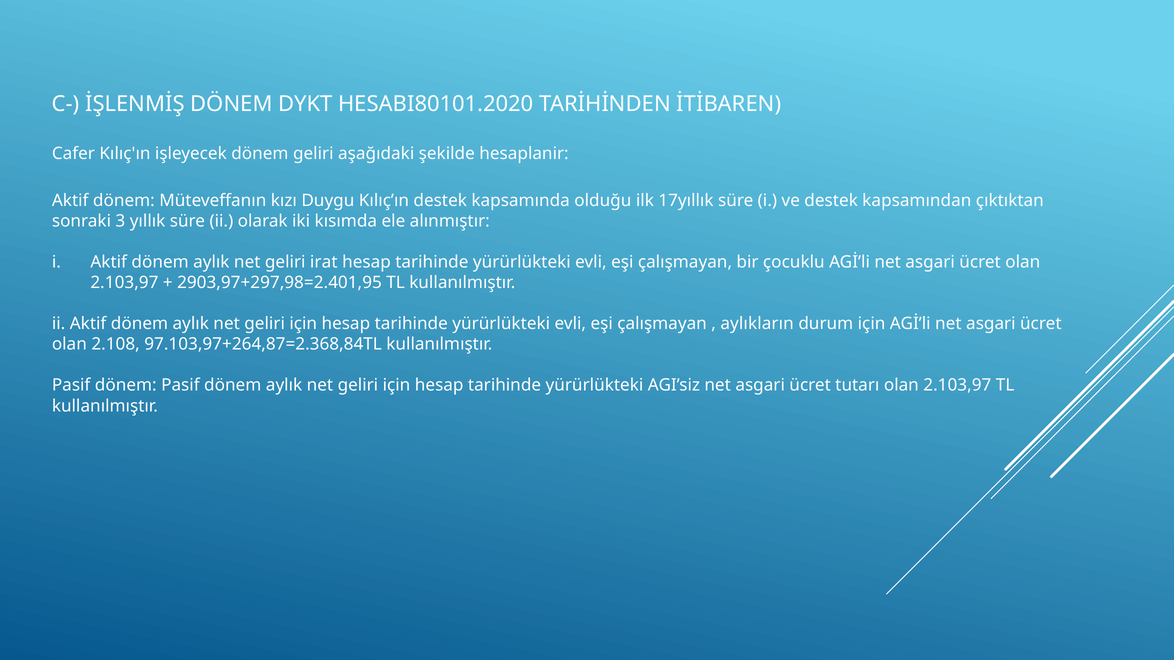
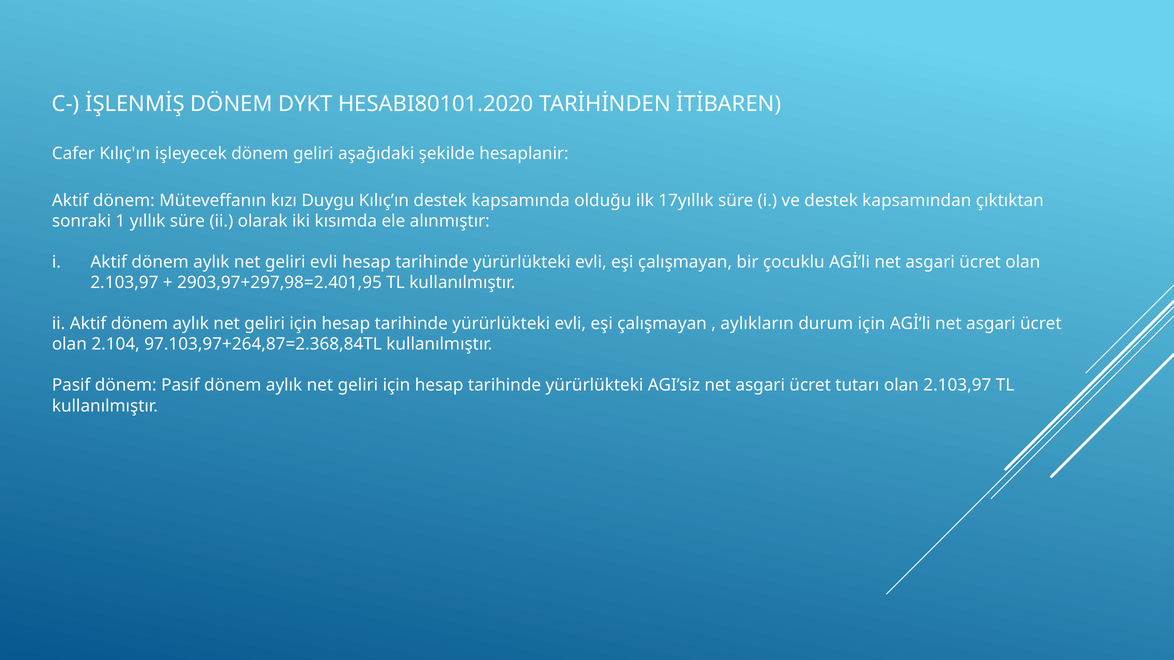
3: 3 -> 1
geliri irat: irat -> evli
2.108: 2.108 -> 2.104
